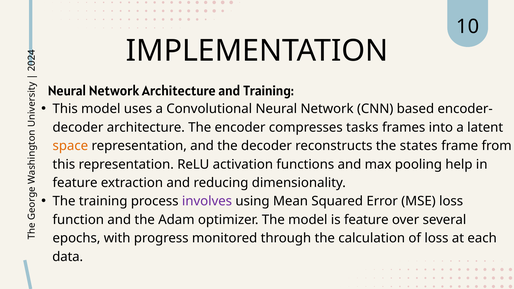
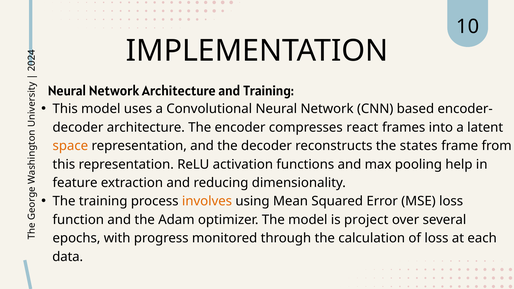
tasks: tasks -> react
involves colour: purple -> orange
is feature: feature -> project
